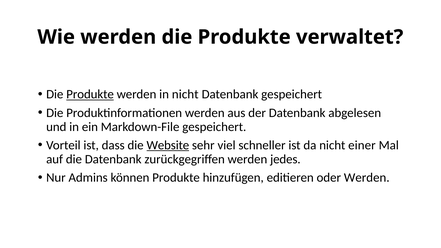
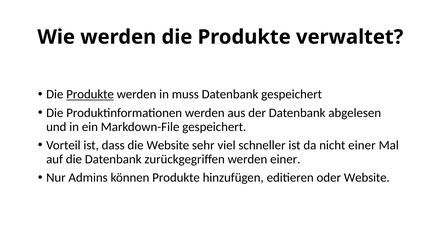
in nicht: nicht -> muss
Website at (168, 145) underline: present -> none
werden jedes: jedes -> einer
oder Werden: Werden -> Website
